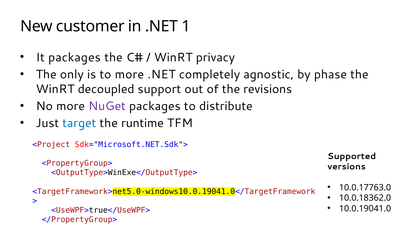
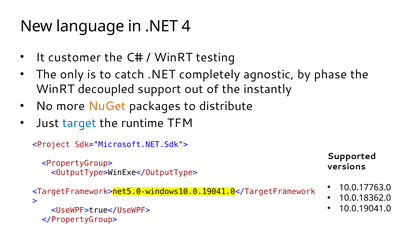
customer: customer -> language
1: 1 -> 4
It packages: packages -> customer
privacy: privacy -> testing
to more: more -> catch
revisions: revisions -> instantly
NuGet colour: purple -> orange
